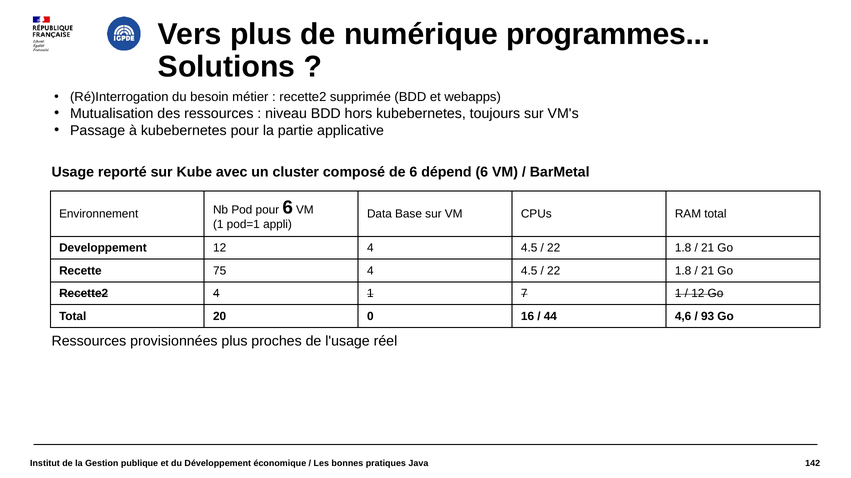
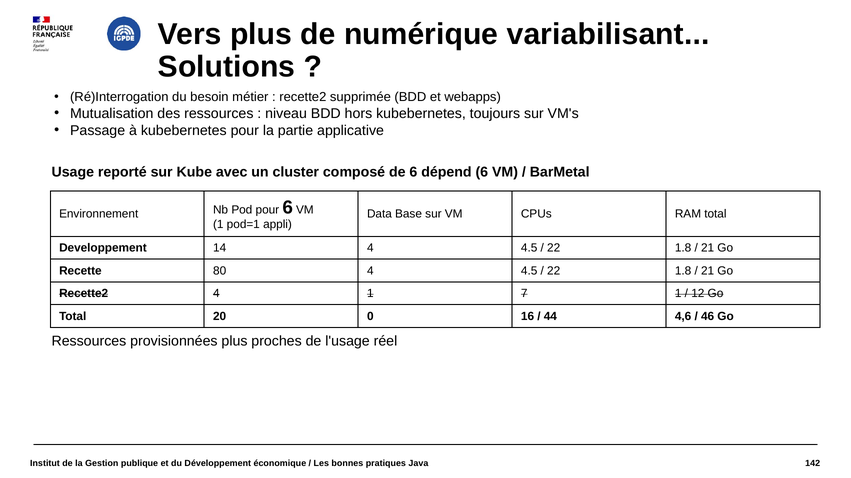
programmes: programmes -> variabilisant
Developpement 12: 12 -> 14
75: 75 -> 80
93: 93 -> 46
